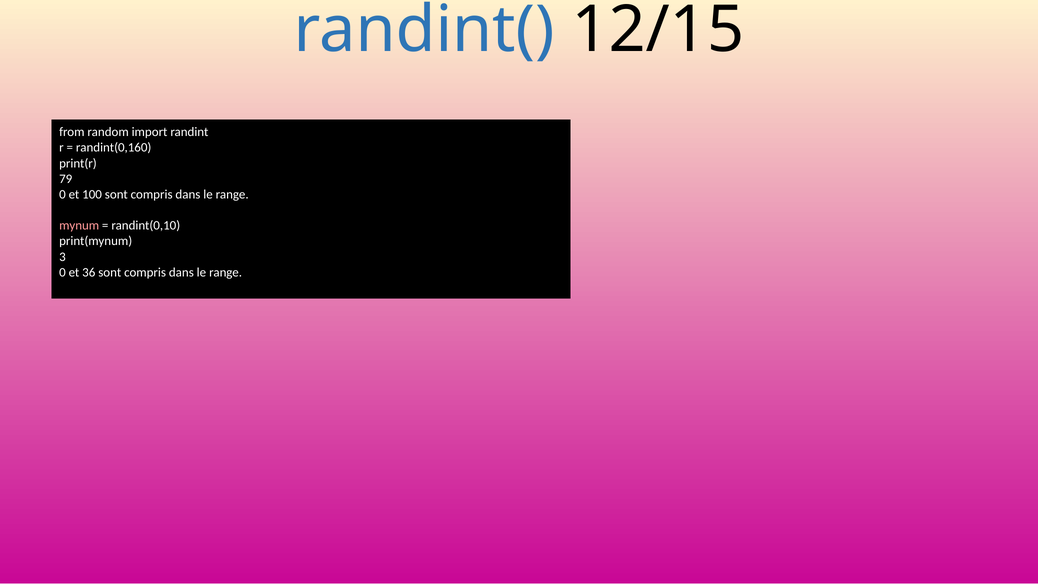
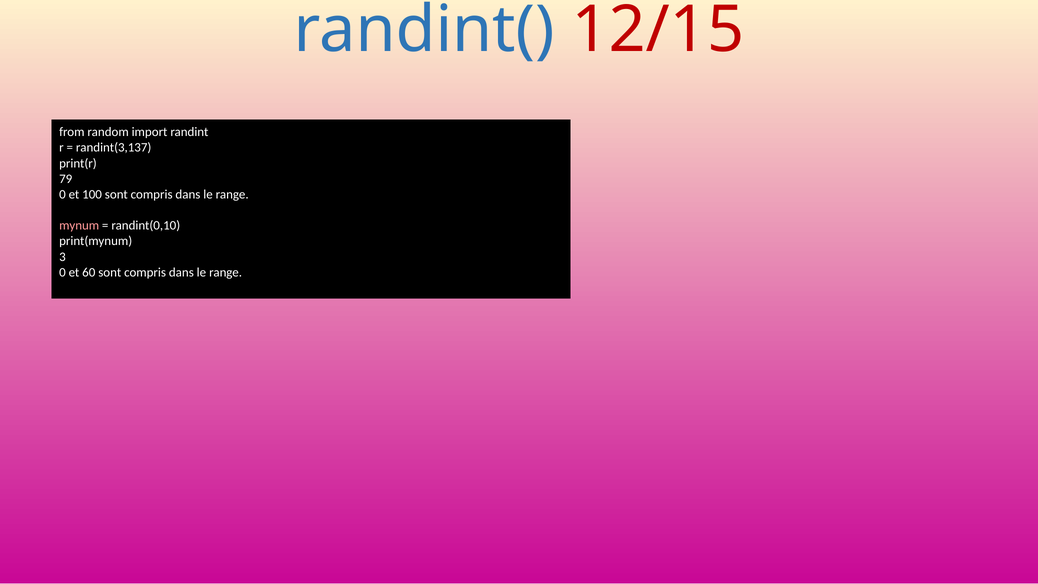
12/15 colour: black -> red
randint(0,160: randint(0,160 -> randint(3,137
36: 36 -> 60
